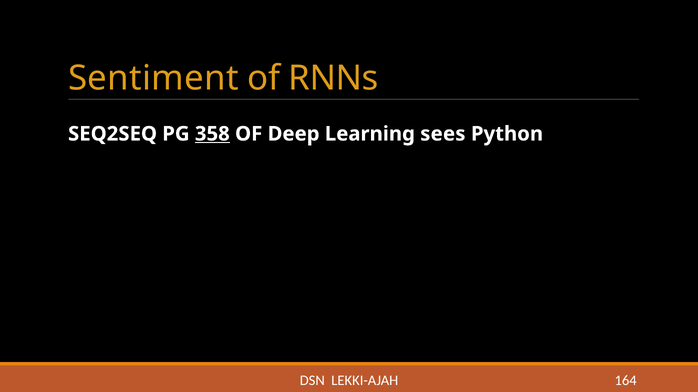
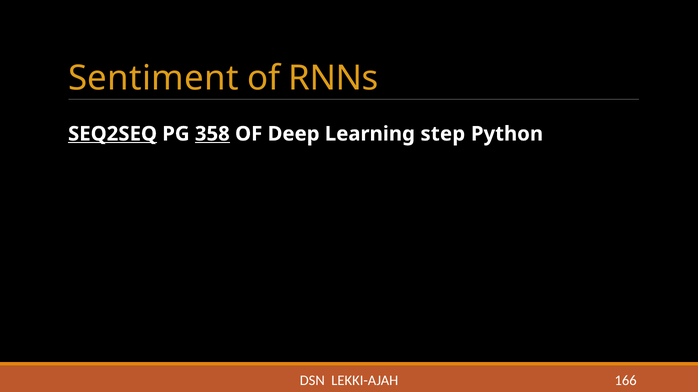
SEQ2SEQ underline: none -> present
sees: sees -> step
164: 164 -> 166
